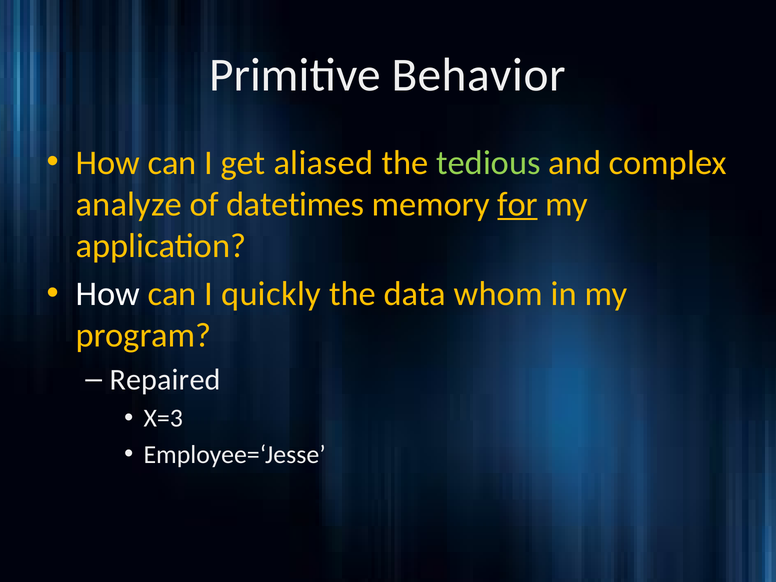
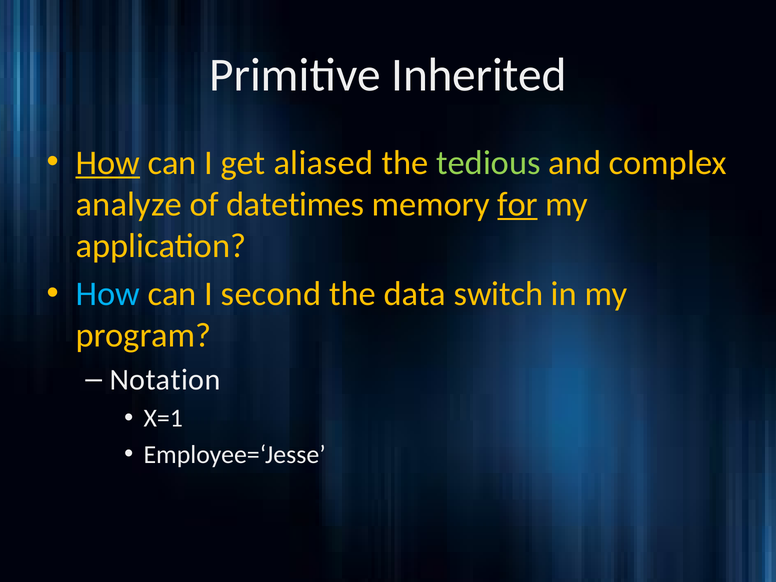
Behavior: Behavior -> Inherited
How at (108, 163) underline: none -> present
How at (108, 294) colour: white -> light blue
quickly: quickly -> second
whom: whom -> switch
Repaired: Repaired -> Notation
X=3: X=3 -> X=1
